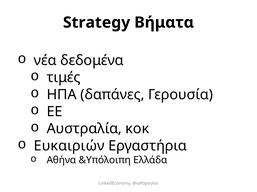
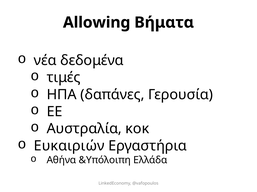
Strategy: Strategy -> Allowing
